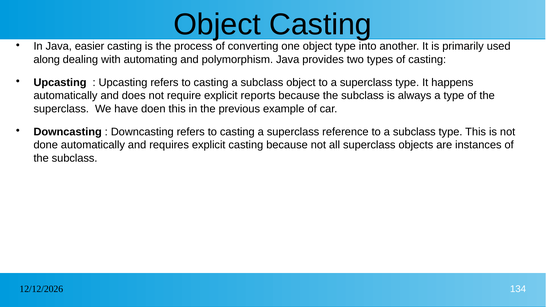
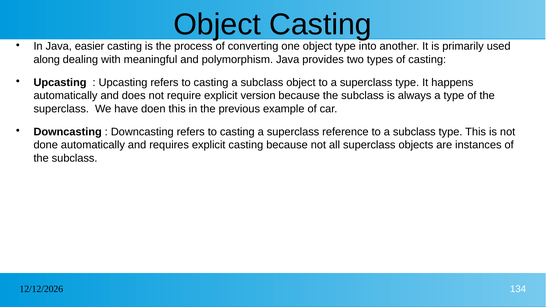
automating: automating -> meaningful
reports: reports -> version
